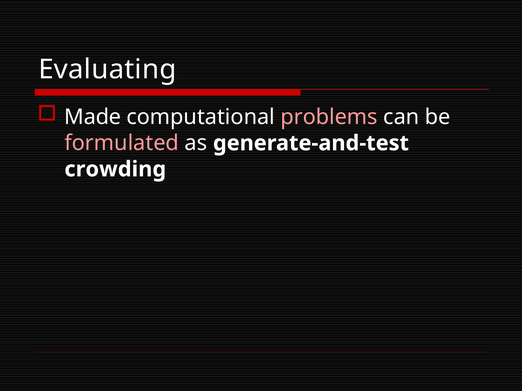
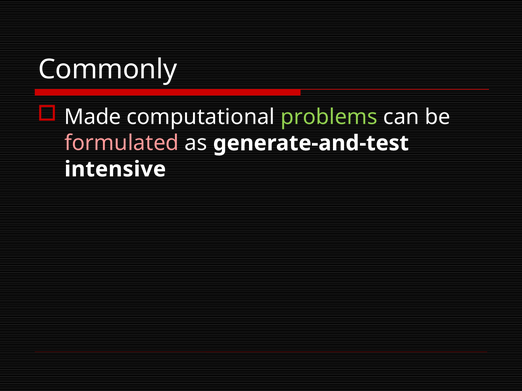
Evaluating: Evaluating -> Commonly
problems colour: pink -> light green
crowding: crowding -> intensive
